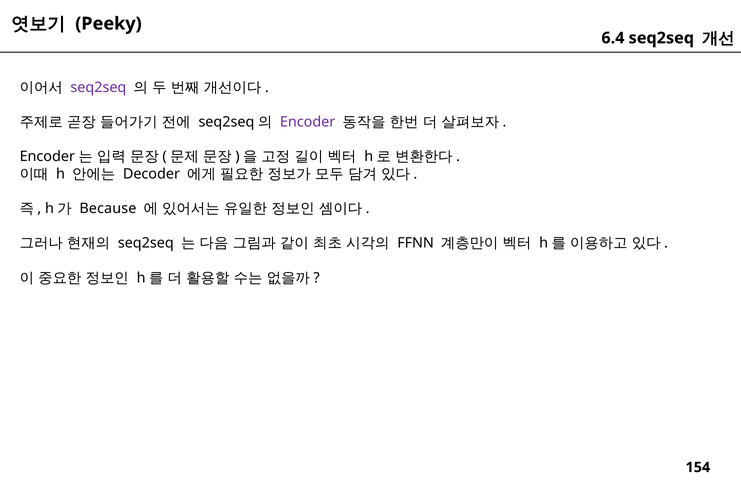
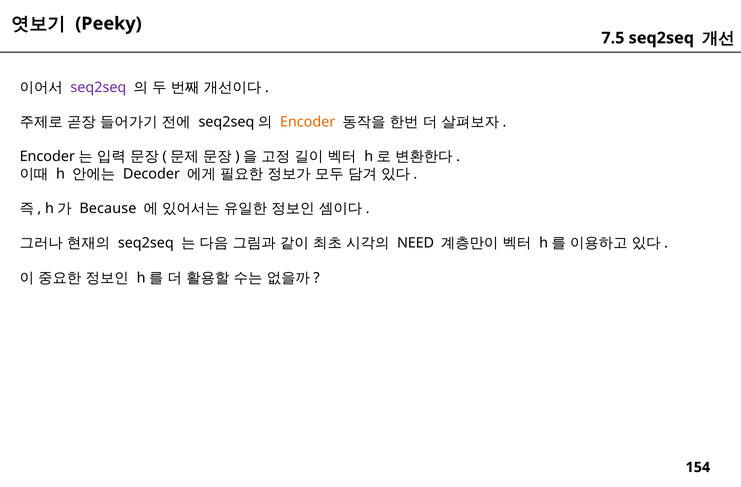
6.4: 6.4 -> 7.5
Encoder colour: purple -> orange
FFNN: FFNN -> NEED
